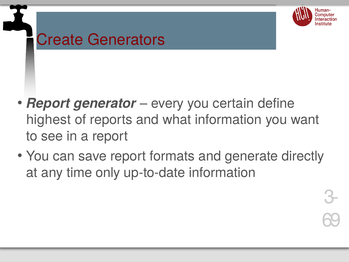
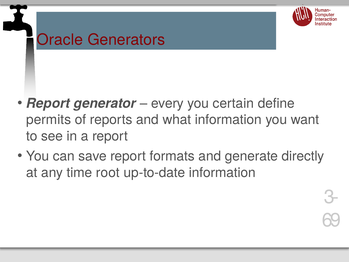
Create: Create -> Oracle
highest: highest -> permits
only: only -> root
